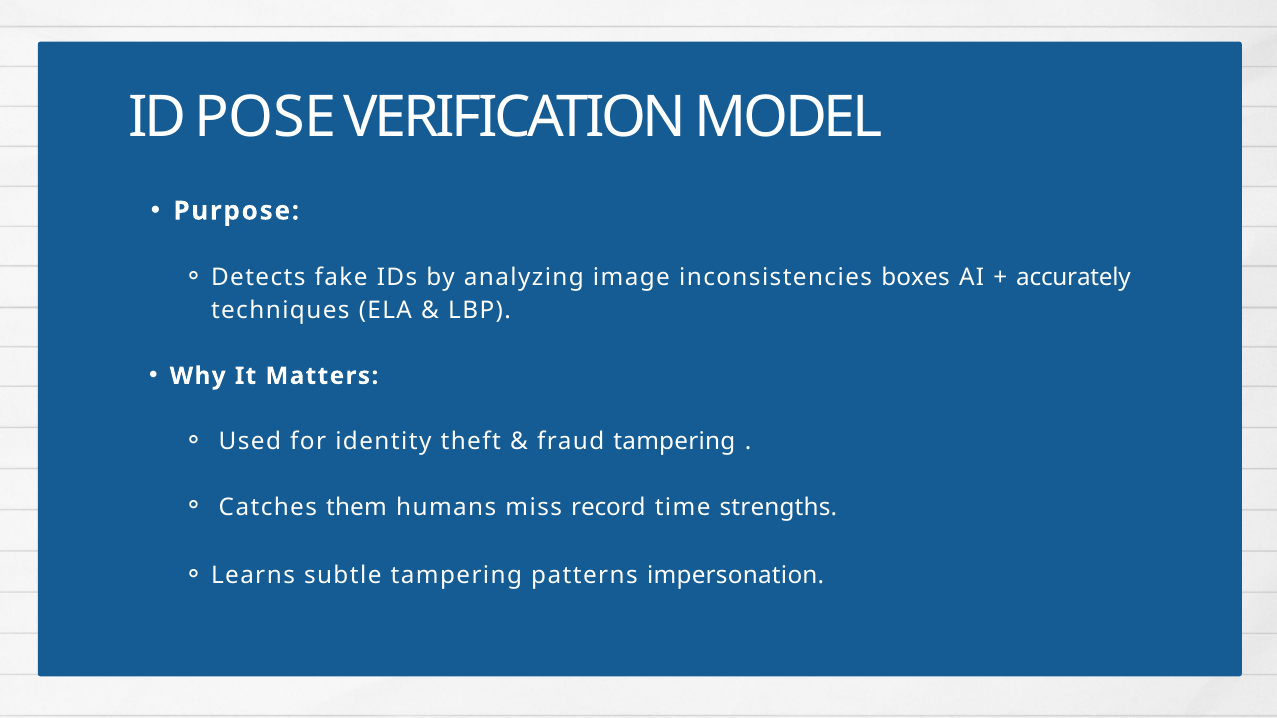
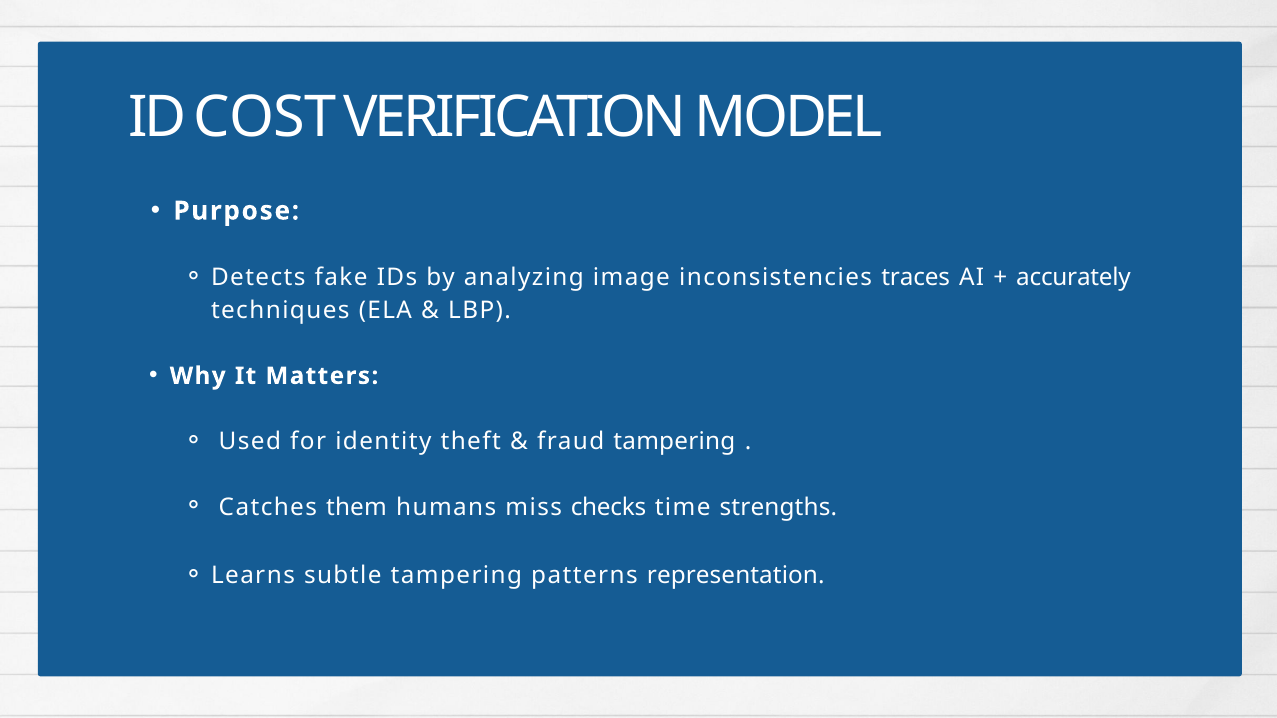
POSE: POSE -> COST
boxes: boxes -> traces
record: record -> checks
impersonation: impersonation -> representation
